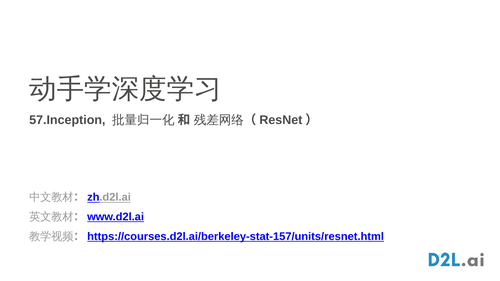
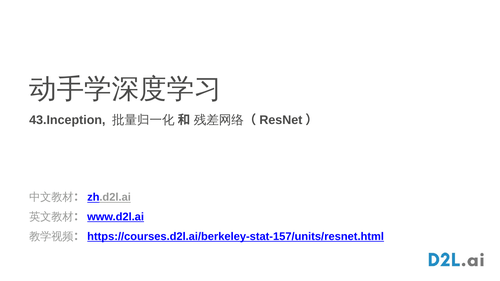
57.Inception: 57.Inception -> 43.Inception
